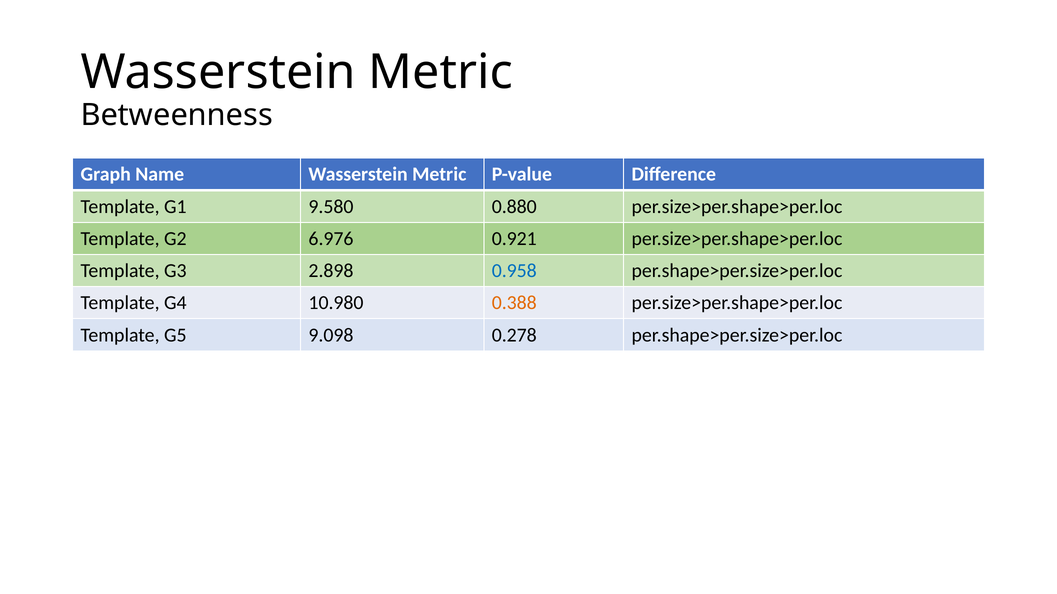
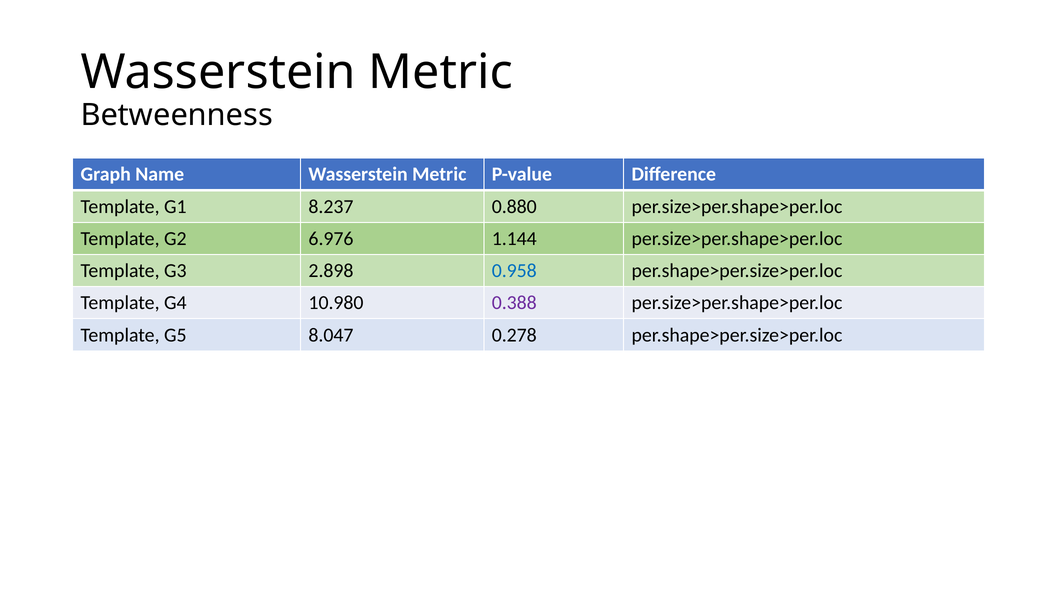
9.580: 9.580 -> 8.237
0.921: 0.921 -> 1.144
0.388 colour: orange -> purple
9.098: 9.098 -> 8.047
